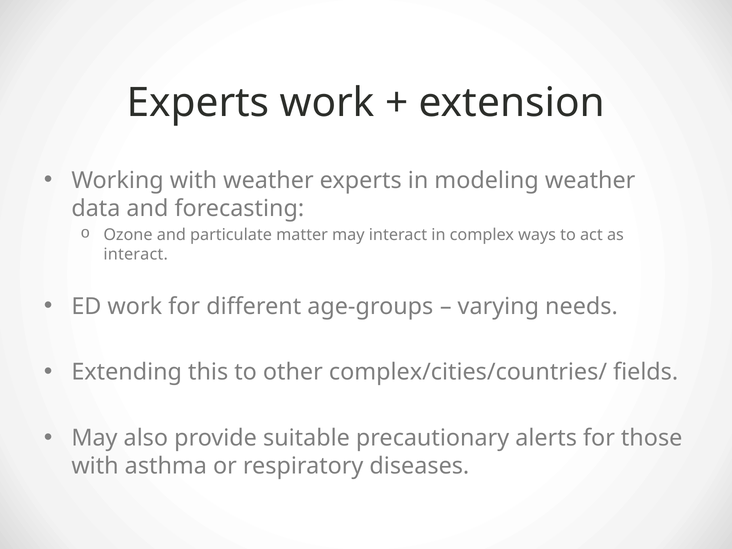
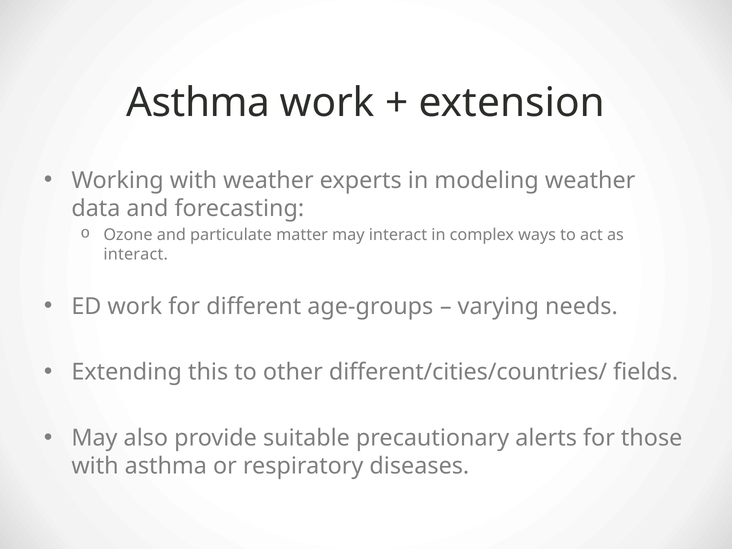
Experts at (198, 103): Experts -> Asthma
complex/cities/countries/: complex/cities/countries/ -> different/cities/countries/
